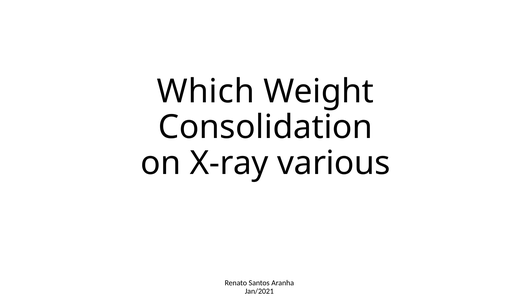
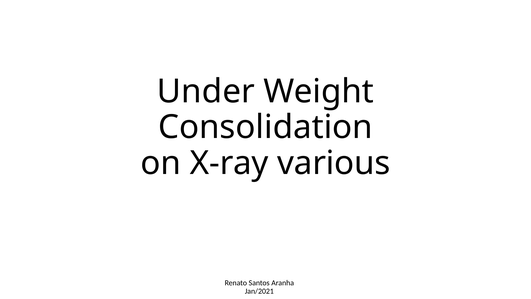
Which: Which -> Under
